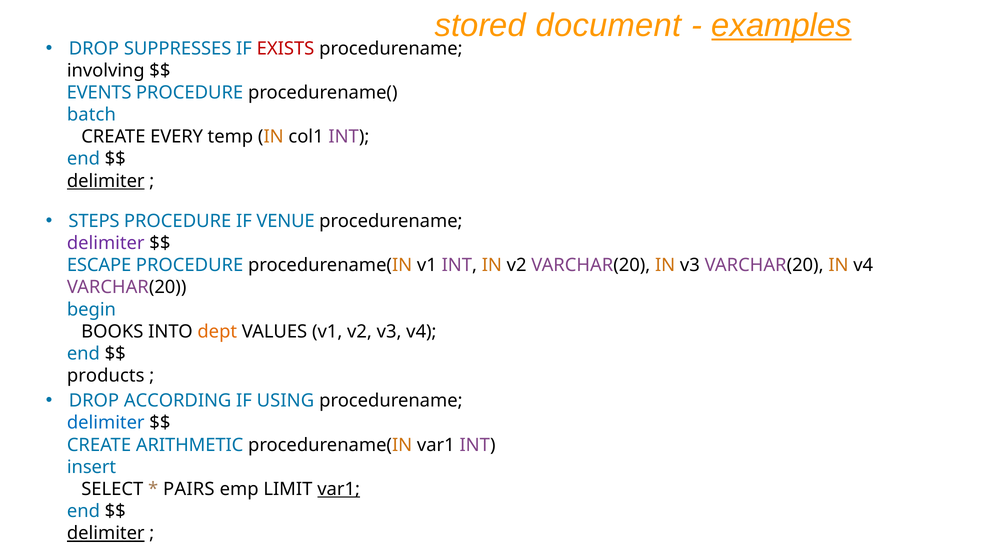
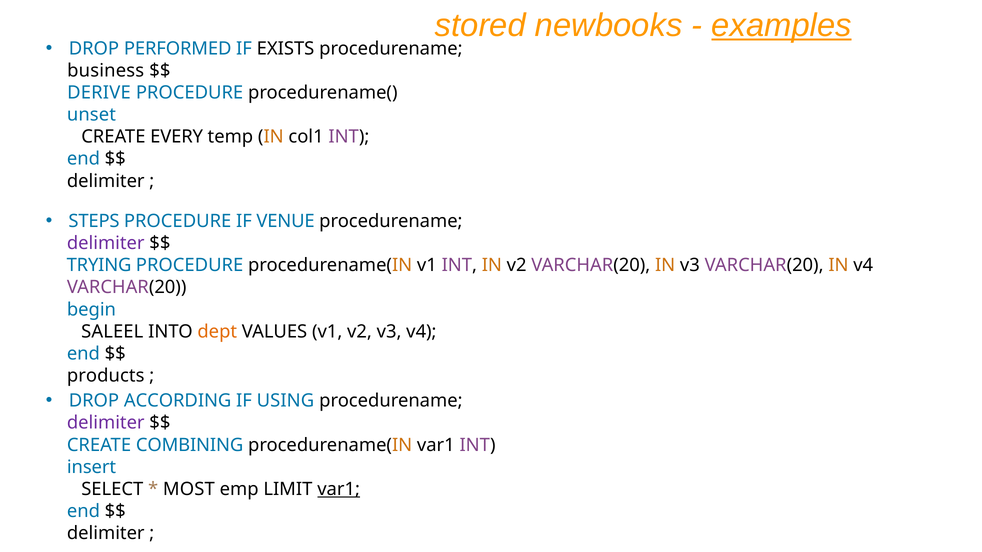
document: document -> newbooks
SUPPRESSES: SUPPRESSES -> PERFORMED
EXISTS colour: red -> black
involving: involving -> business
EVENTS: EVENTS -> DERIVE
batch: batch -> unset
delimiter at (106, 181) underline: present -> none
ESCAPE: ESCAPE -> TRYING
BOOKS: BOOKS -> SALEEL
delimiter at (106, 423) colour: blue -> purple
ARITHMETIC: ARITHMETIC -> COMBINING
PAIRS: PAIRS -> MOST
delimiter at (106, 534) underline: present -> none
